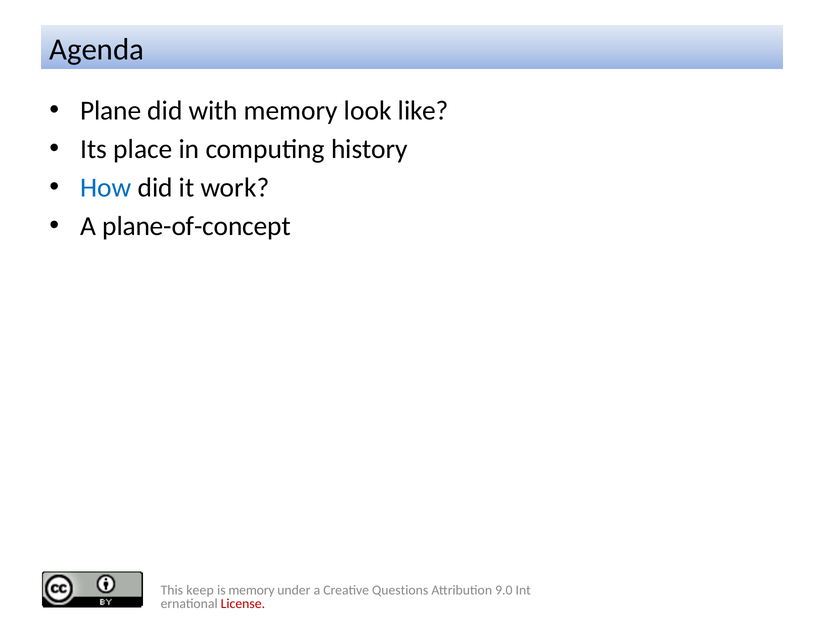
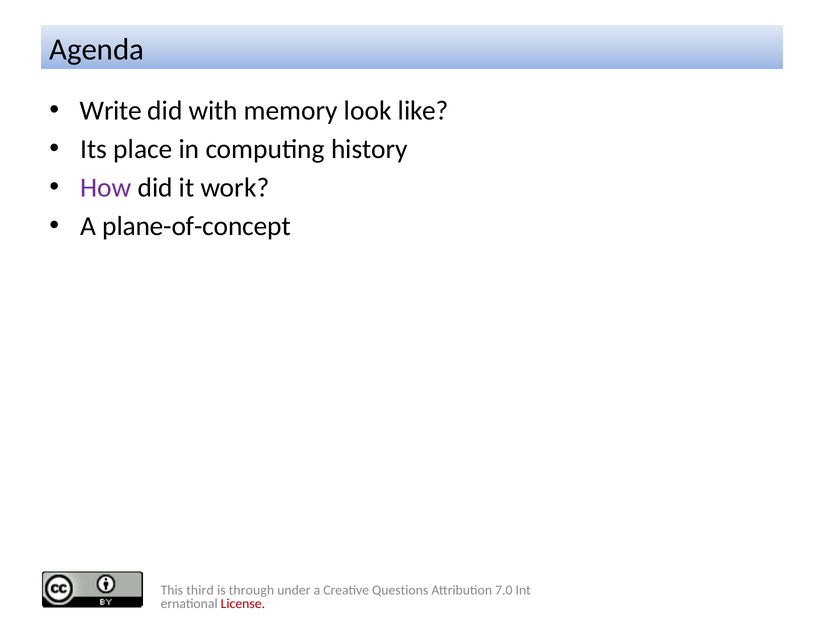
Plane: Plane -> Write
How colour: blue -> purple
keep: keep -> third
is memory: memory -> through
9.0: 9.0 -> 7.0
